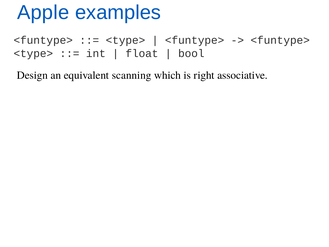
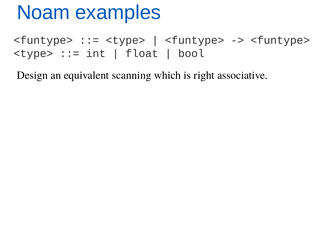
Apple: Apple -> Noam
